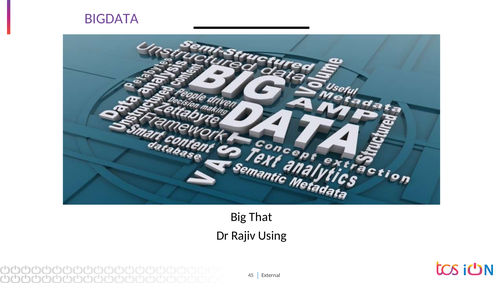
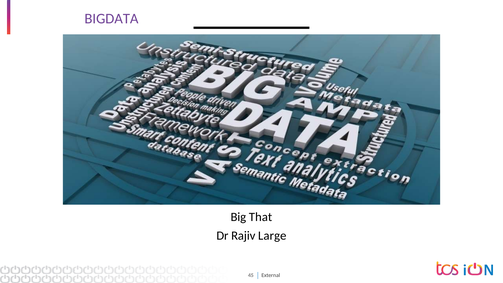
Using: Using -> Large
